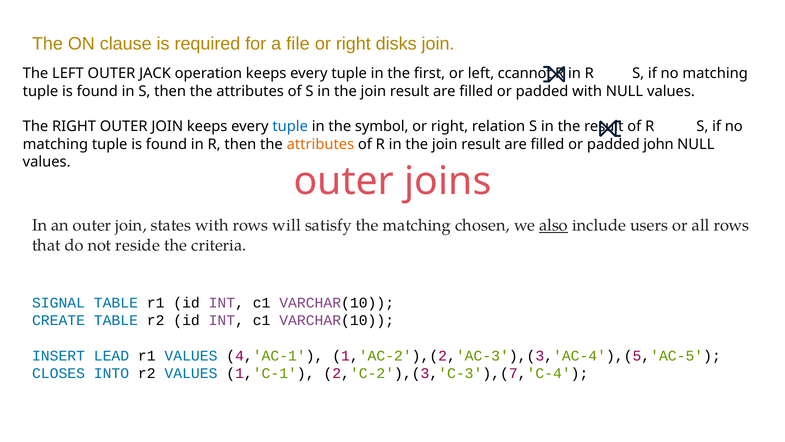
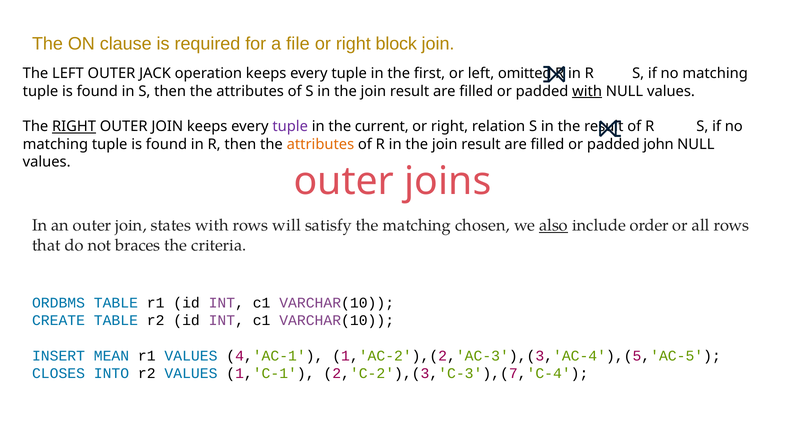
disks: disks -> block
ccannot: ccannot -> omitted
with at (587, 91) underline: none -> present
RIGHT at (74, 126) underline: none -> present
tuple at (290, 126) colour: blue -> purple
symbol: symbol -> current
users: users -> order
reside: reside -> braces
SIGNAL: SIGNAL -> ORDBMS
LEAD: LEAD -> MEAN
